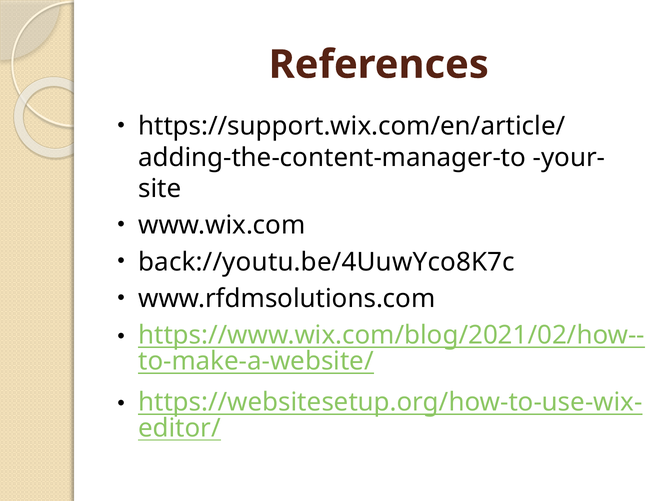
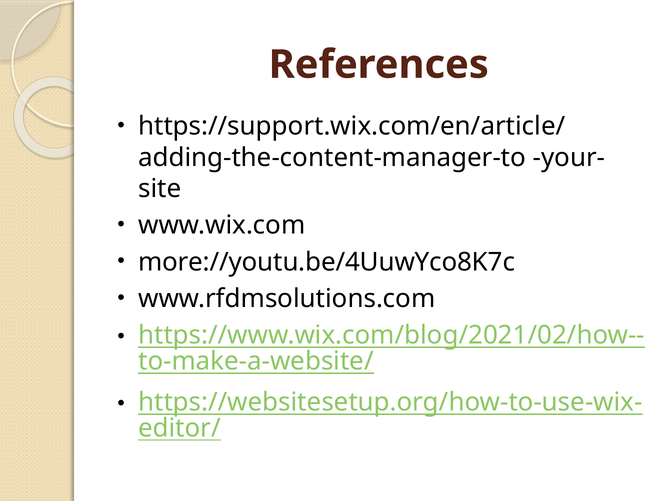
back://youtu.be/4UuwYco8K7c: back://youtu.be/4UuwYco8K7c -> more://youtu.be/4UuwYco8K7c
